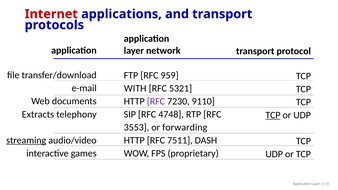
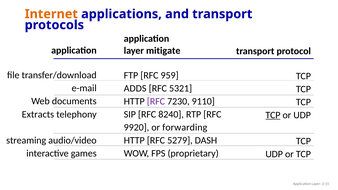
Internet colour: red -> orange
network: network -> mitigate
WITH: WITH -> ADDS
4748: 4748 -> 8240
3553: 3553 -> 9920
streaming underline: present -> none
7511: 7511 -> 5279
